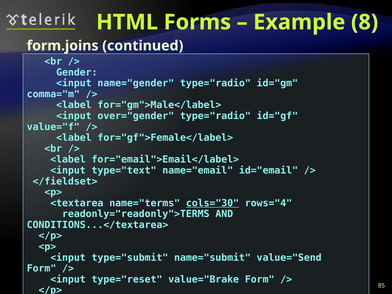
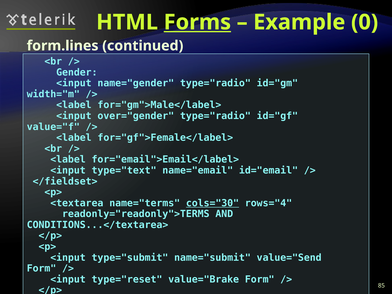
Forms underline: none -> present
8: 8 -> 0
form.joins: form.joins -> form.lines
comma="m: comma="m -> width="m
